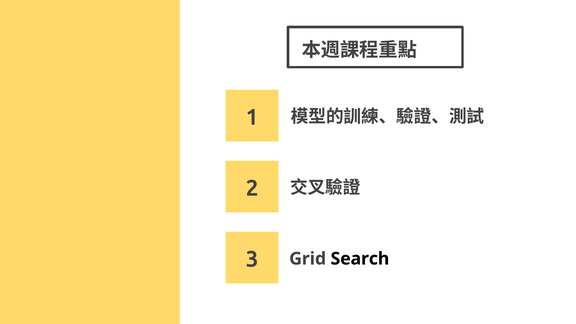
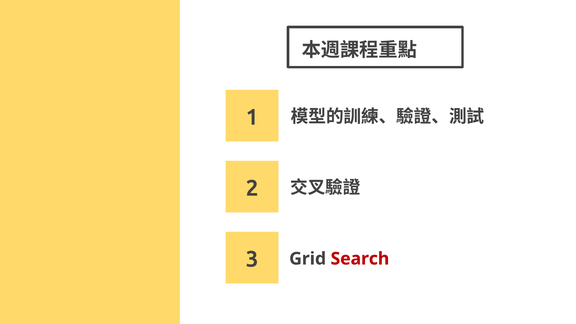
Search colour: black -> red
